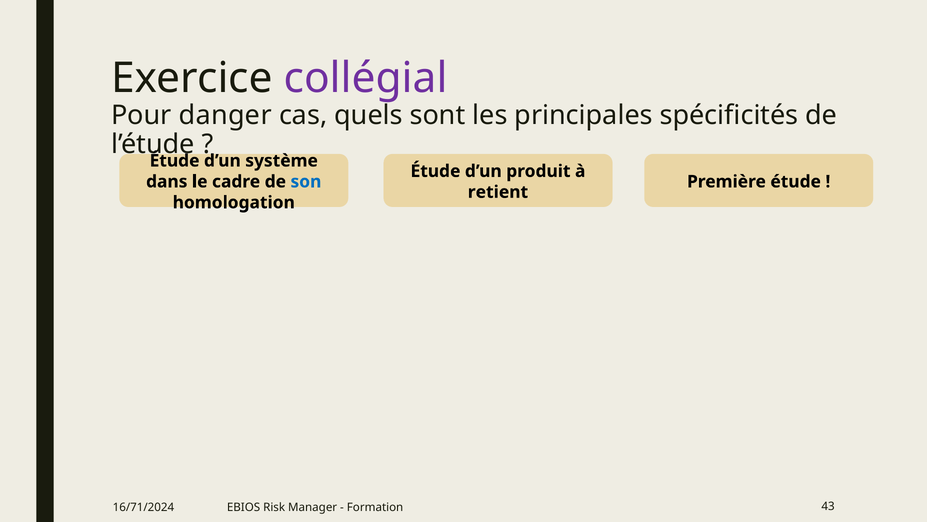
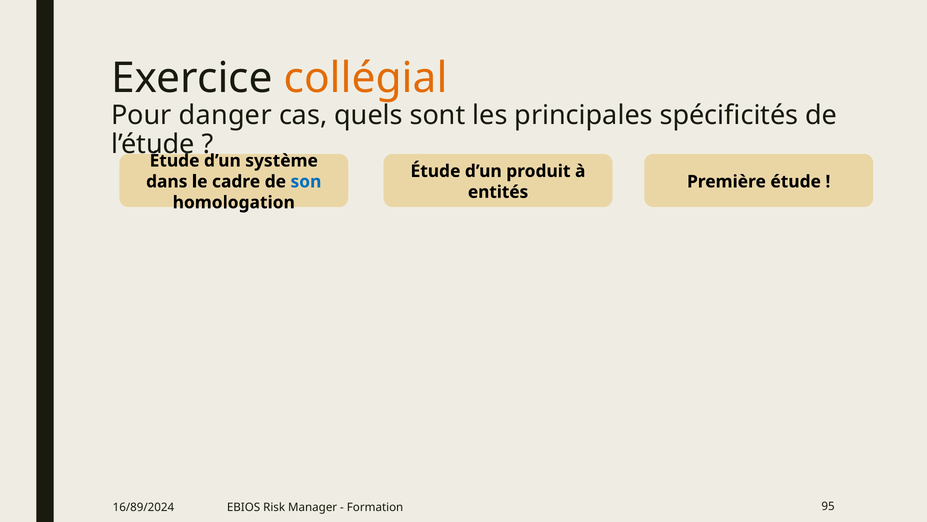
collégial colour: purple -> orange
retient: retient -> entités
16/71/2024: 16/71/2024 -> 16/89/2024
43: 43 -> 95
